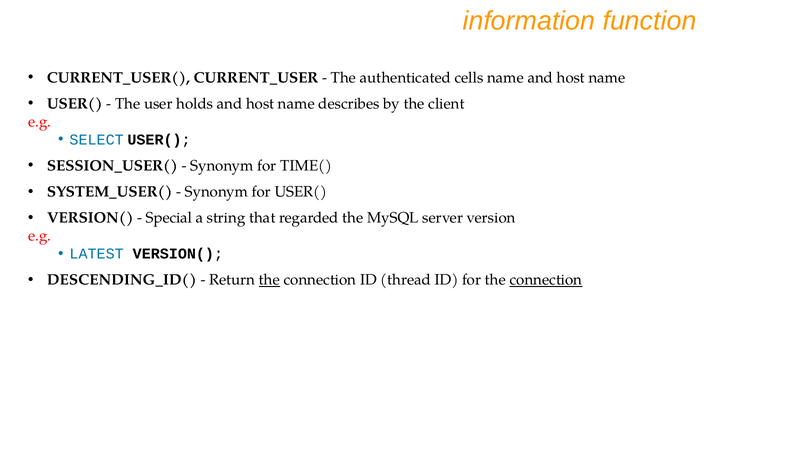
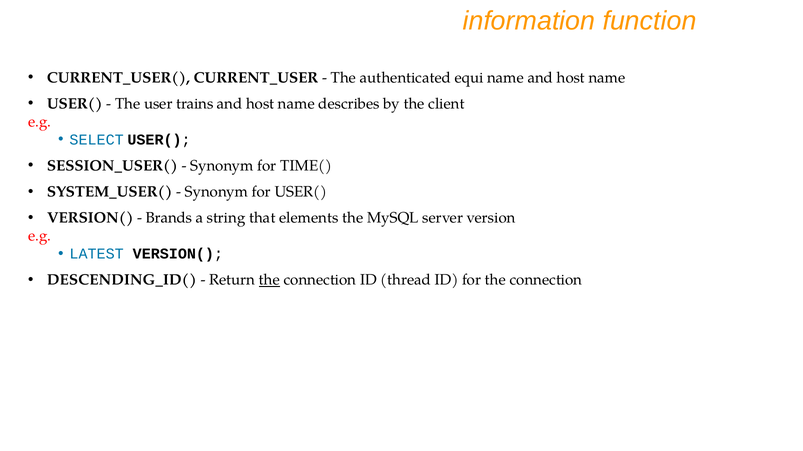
cells: cells -> equi
holds: holds -> trains
Special: Special -> Brands
regarded: regarded -> elements
connection at (546, 280) underline: present -> none
